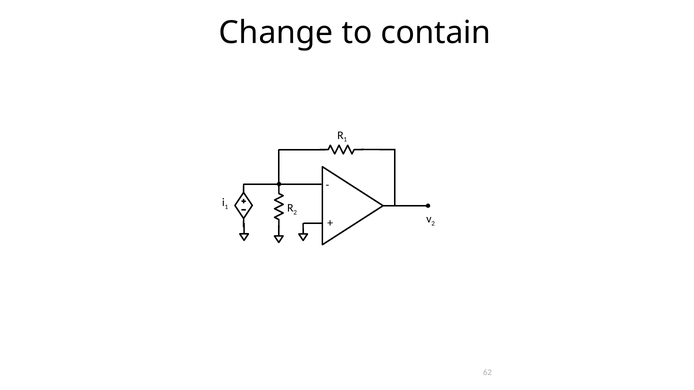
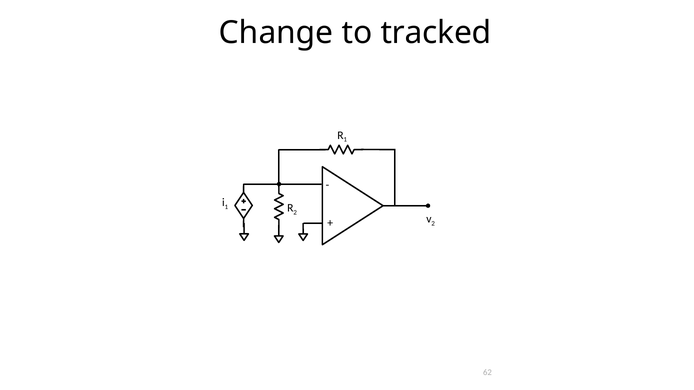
contain: contain -> tracked
